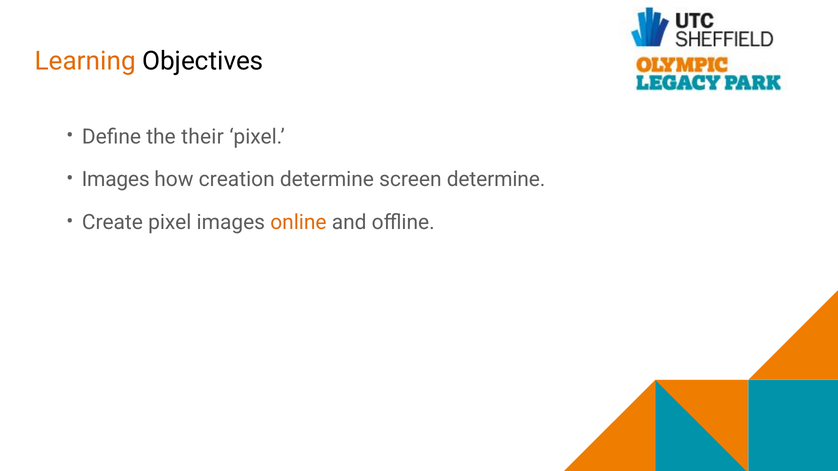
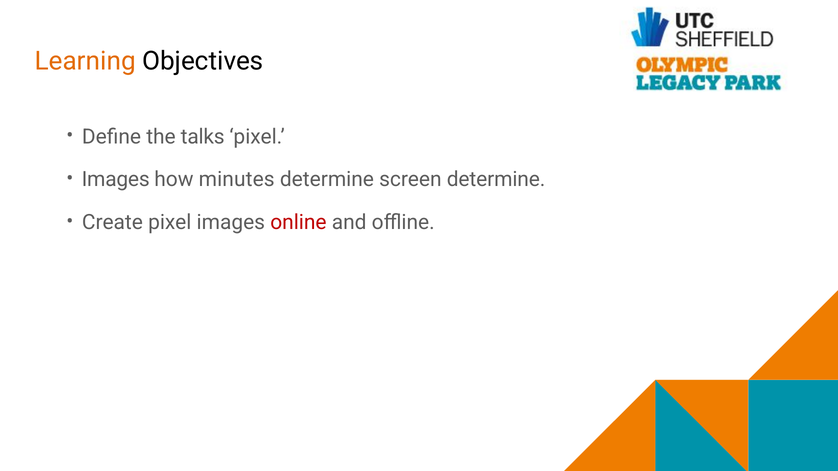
their: their -> talks
creation: creation -> minutes
online colour: orange -> red
